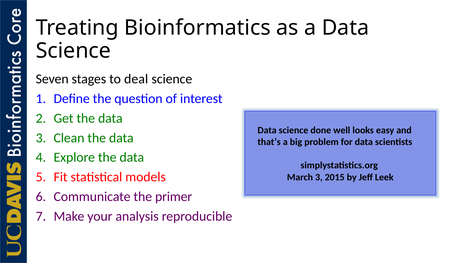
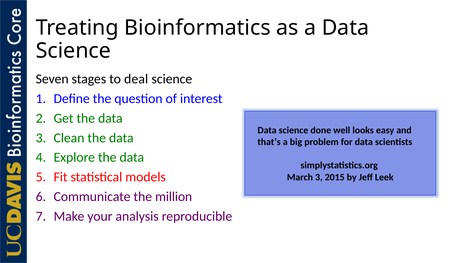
primer: primer -> million
